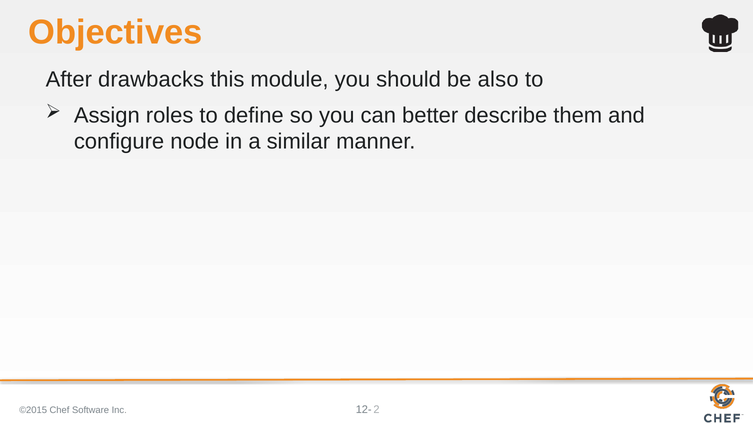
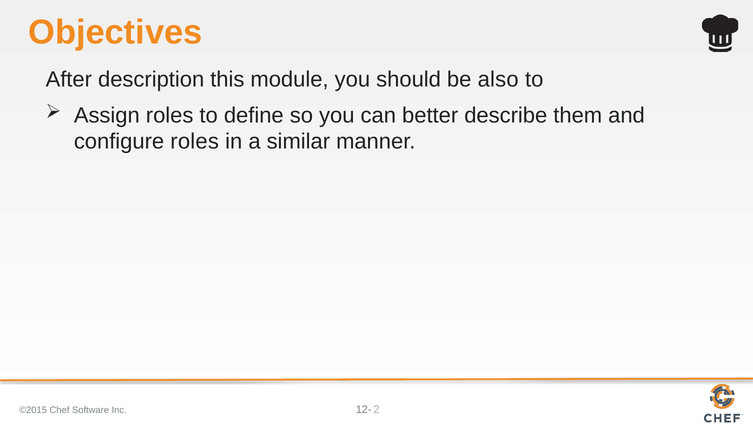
drawbacks: drawbacks -> description
configure node: node -> roles
